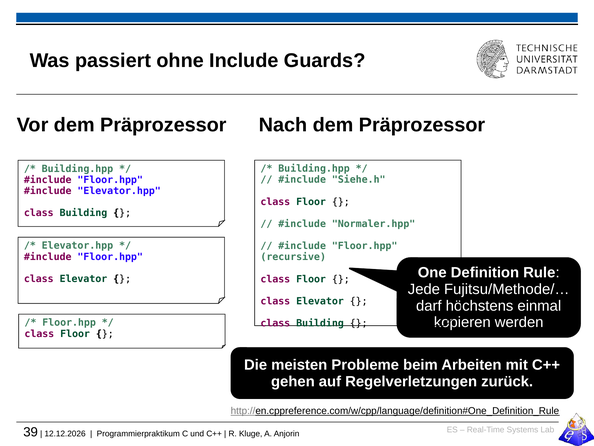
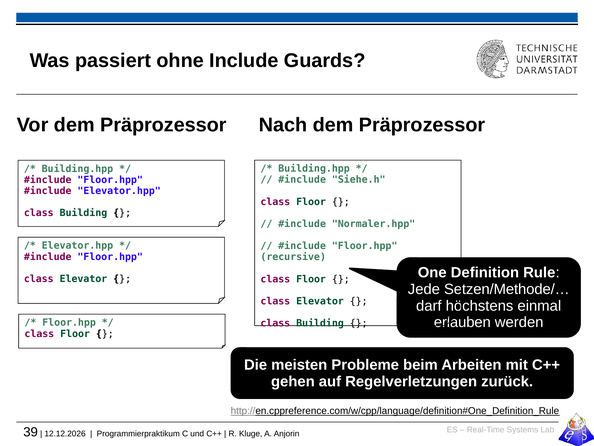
Fujitsu/Methode/…: Fujitsu/Methode/… -> Setzen/Methode/…
kopieren: kopieren -> erlauben
